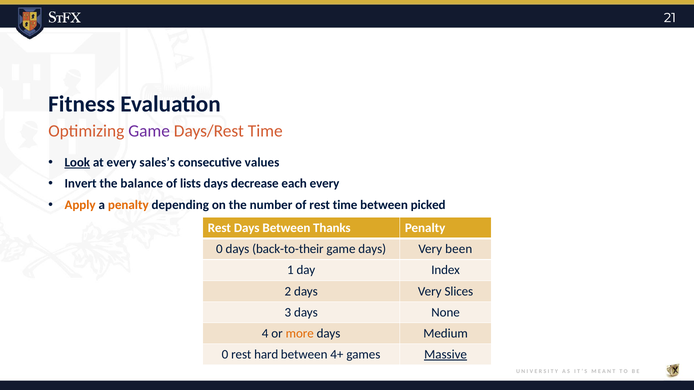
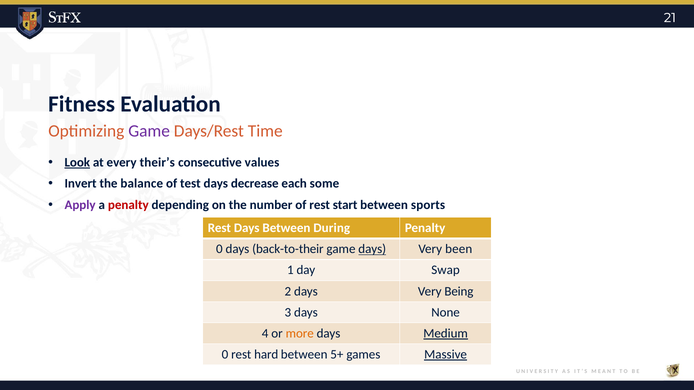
sales’s: sales’s -> their’s
lists: lists -> test
each every: every -> some
Apply colour: orange -> purple
penalty at (128, 205) colour: orange -> red
rest time: time -> start
picked: picked -> sports
Thanks: Thanks -> During
days at (372, 249) underline: none -> present
Index: Index -> Swap
Slices: Slices -> Being
Medium underline: none -> present
4+: 4+ -> 5+
